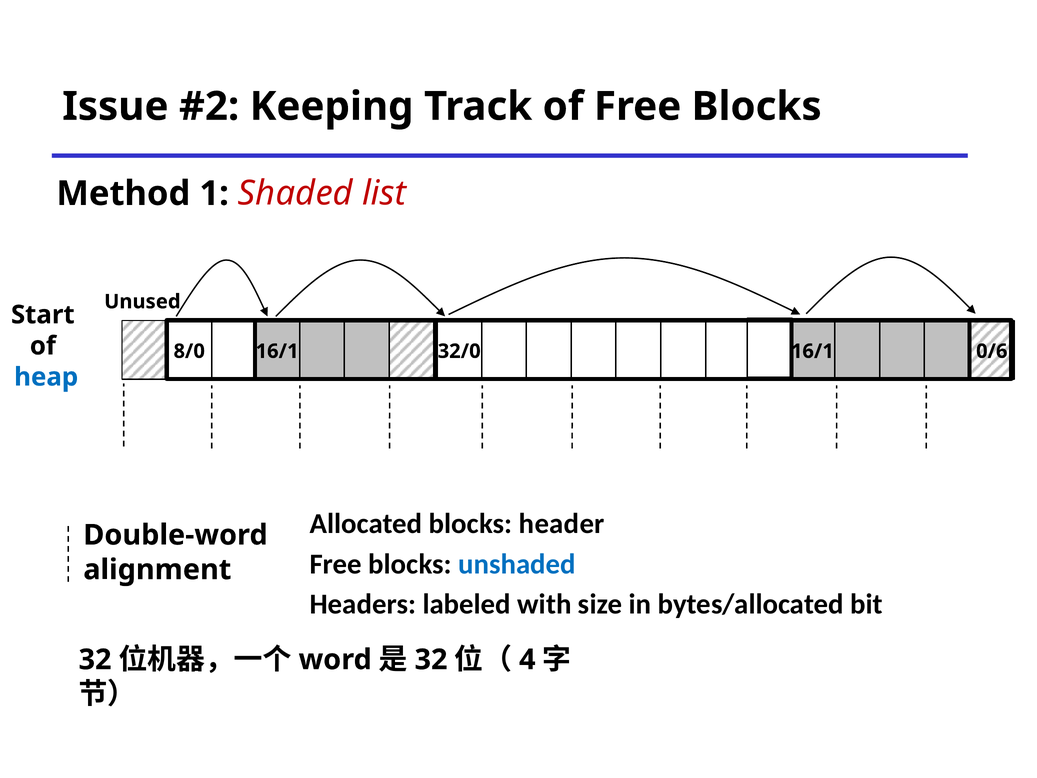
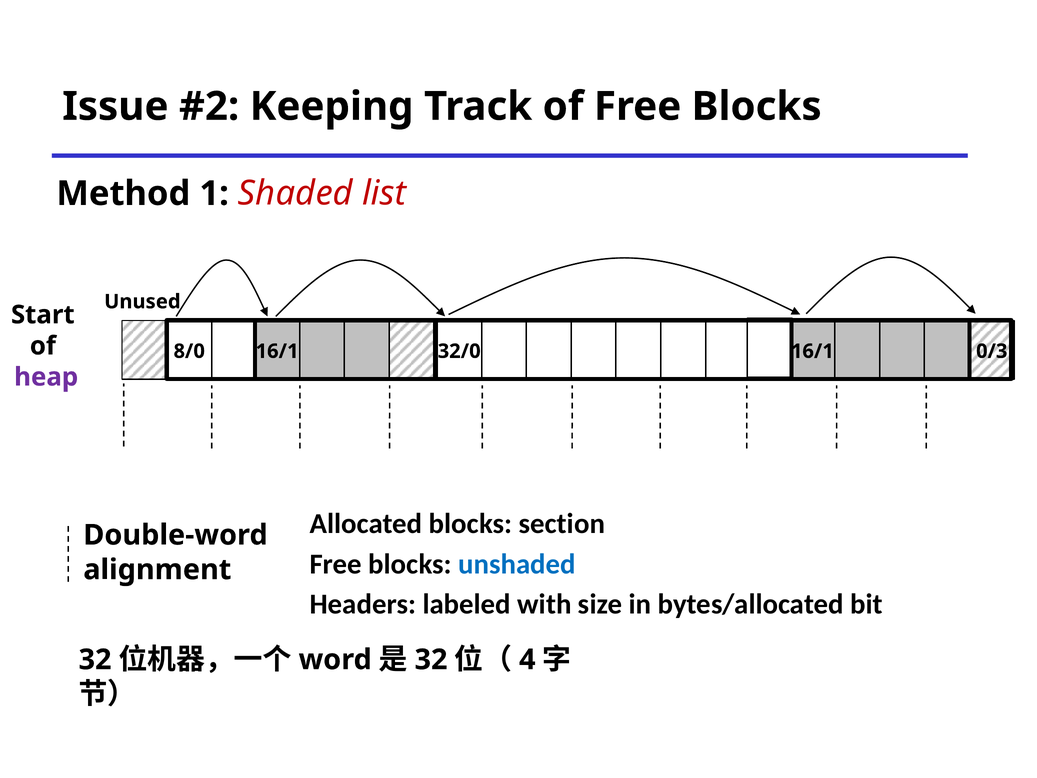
0/6: 0/6 -> 0/3
heap colour: blue -> purple
header: header -> section
